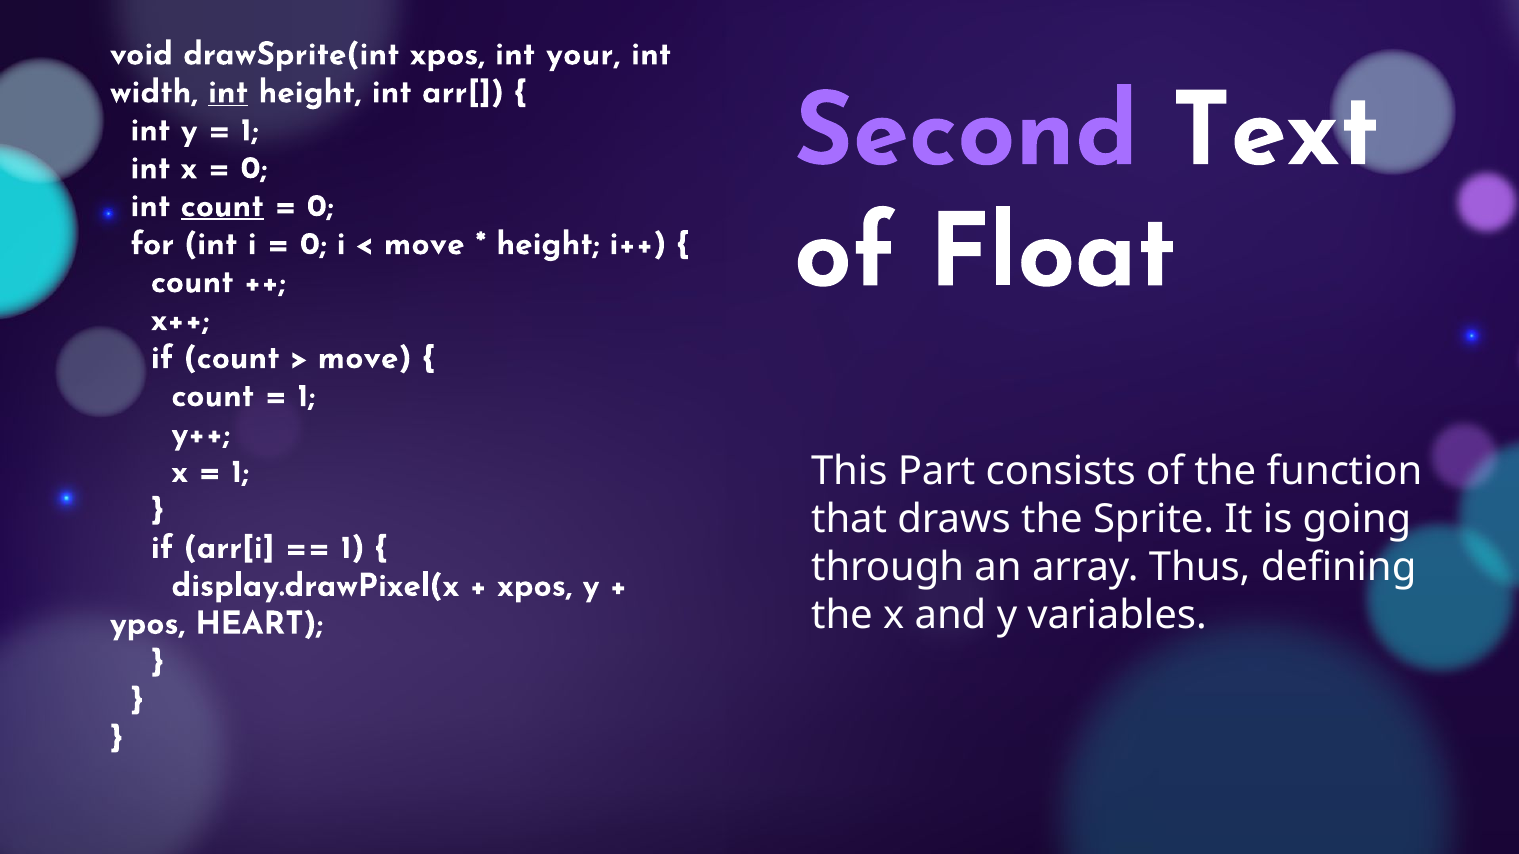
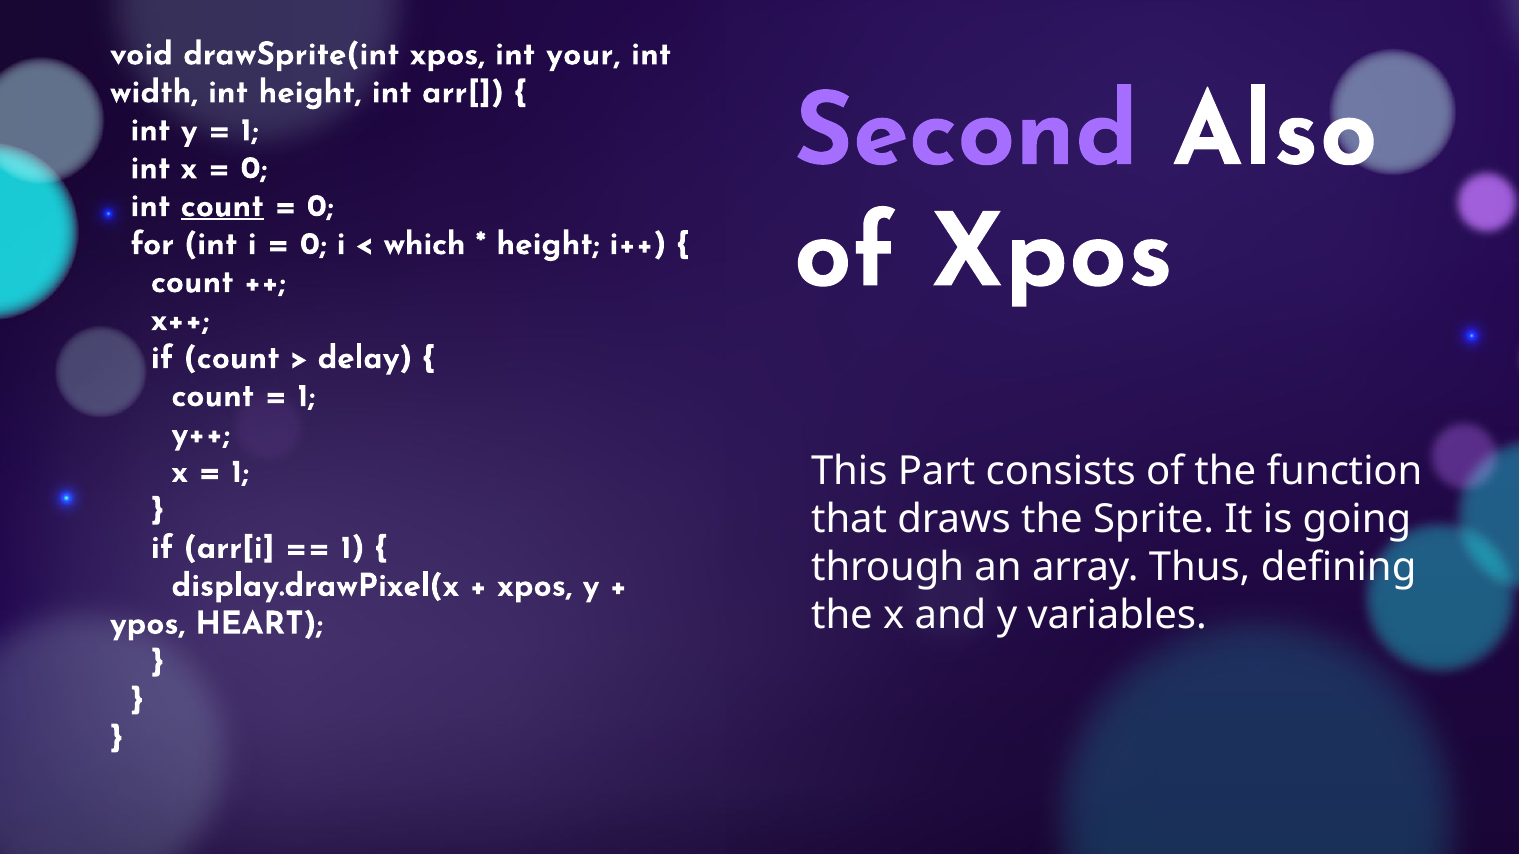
int at (228, 92) underline: present -> none
Text: Text -> Also
of Float: Float -> Xpos
move at (424, 244): move -> which
move at (365, 358): move -> delay
